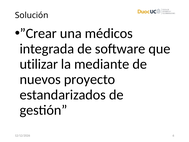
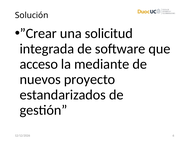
médicos: médicos -> solicitud
utilizar: utilizar -> acceso
